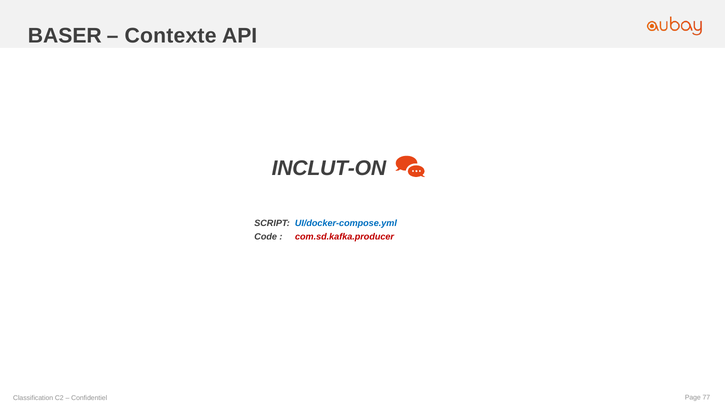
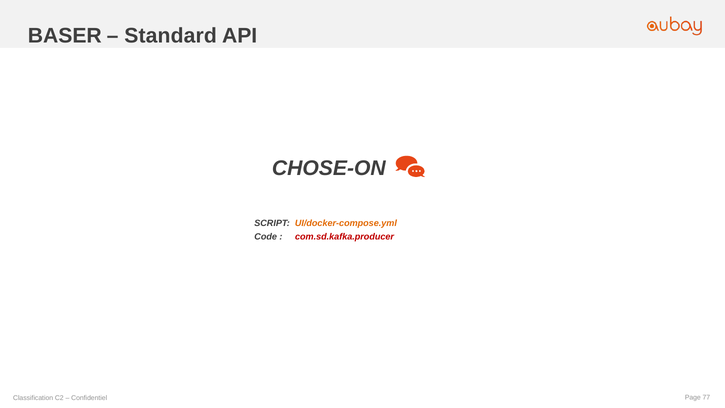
Contexte: Contexte -> Standard
INCLUT-ON: INCLUT-ON -> CHOSE-ON
UI/docker-compose.yml colour: blue -> orange
